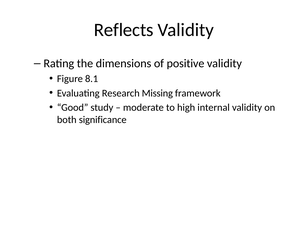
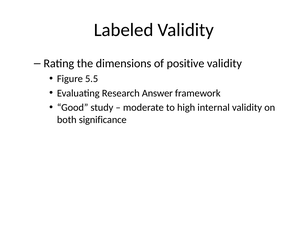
Reflects: Reflects -> Labeled
8.1: 8.1 -> 5.5
Missing: Missing -> Answer
